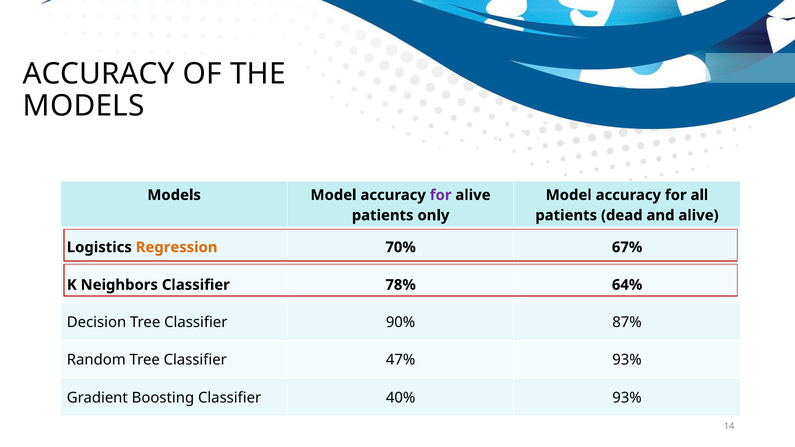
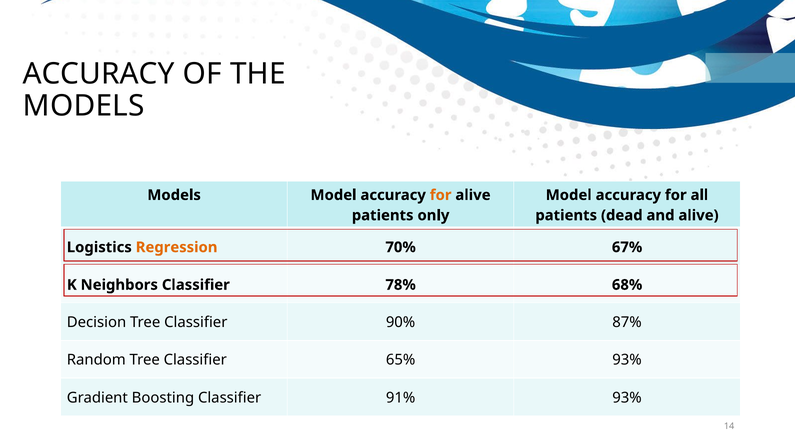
for at (441, 195) colour: purple -> orange
64%: 64% -> 68%
47%: 47% -> 65%
40%: 40% -> 91%
